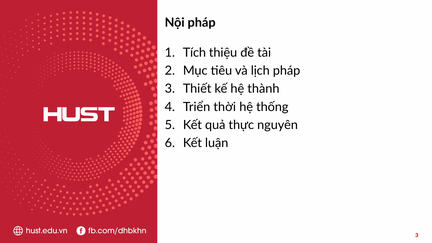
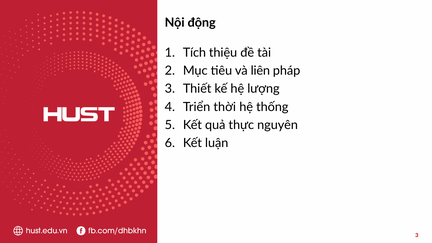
Nội pháp: pháp -> động
lịch: lịch -> liên
thành: thành -> lượng
